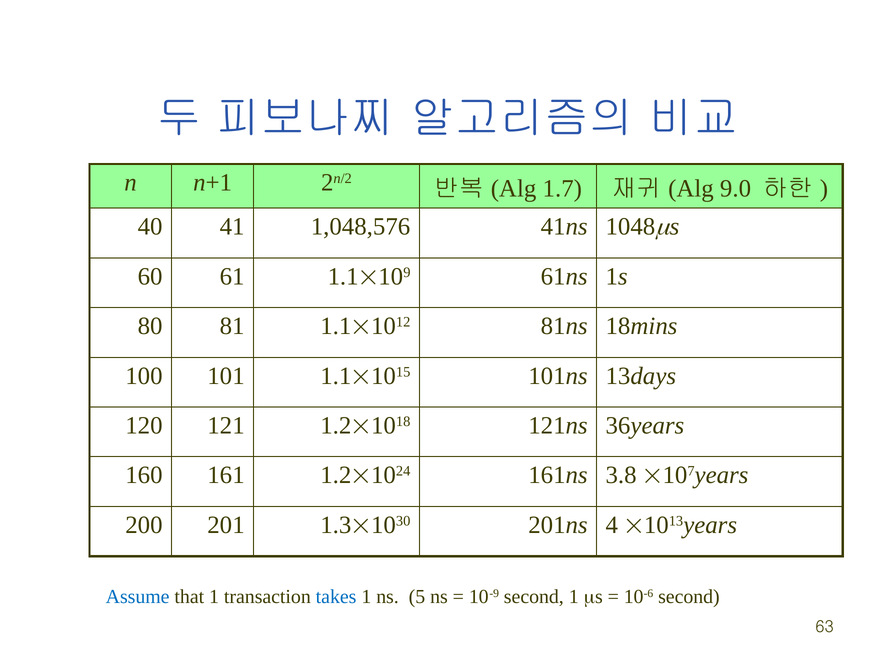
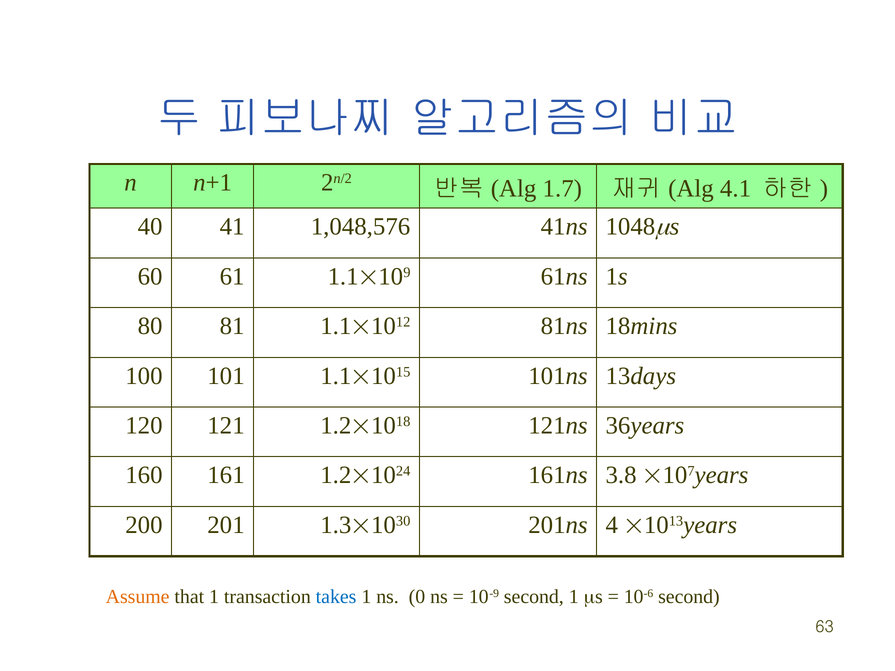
9.0: 9.0 -> 4.1
Assume colour: blue -> orange
5: 5 -> 0
